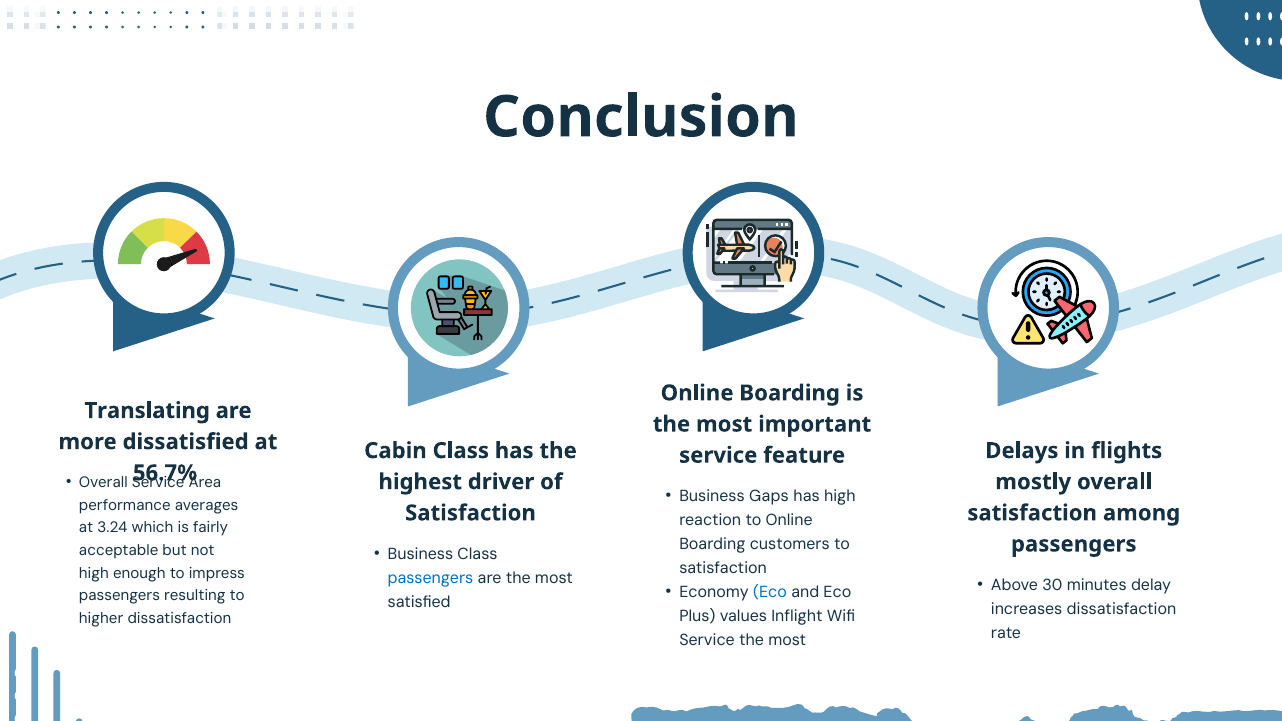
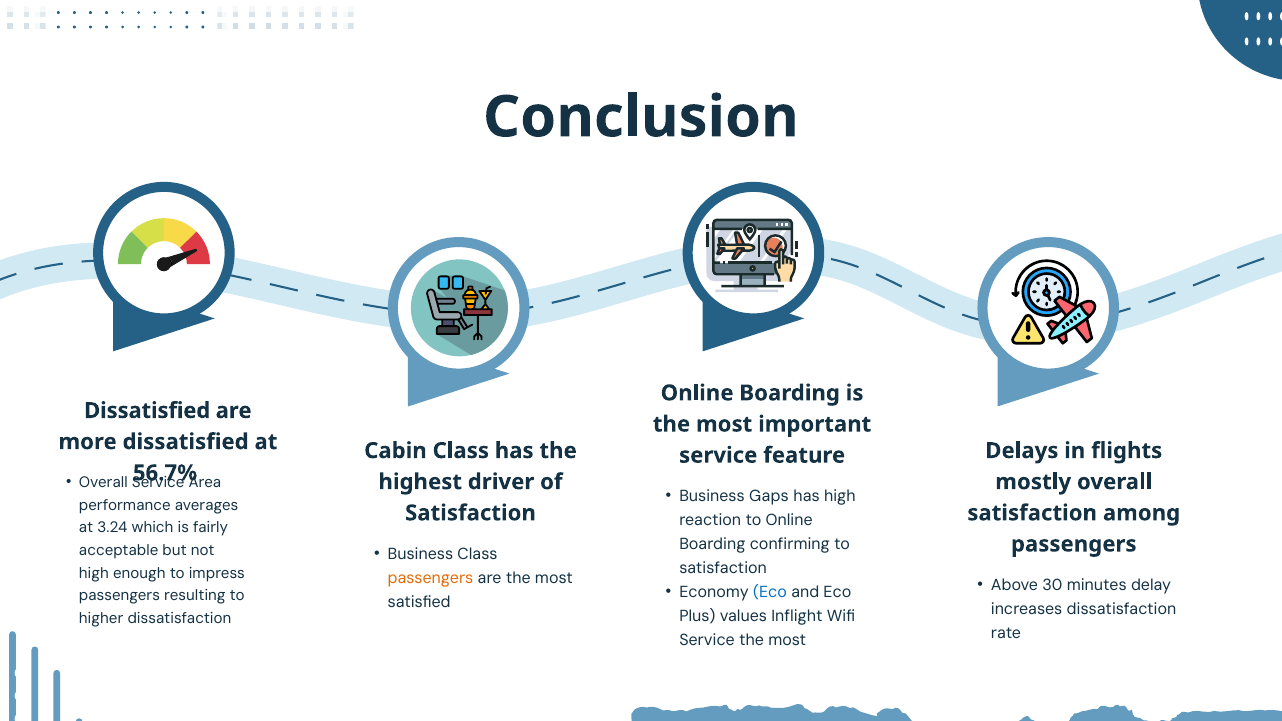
Translating at (147, 411): Translating -> Dissatisfied
customers: customers -> confirming
passengers at (431, 578) colour: blue -> orange
